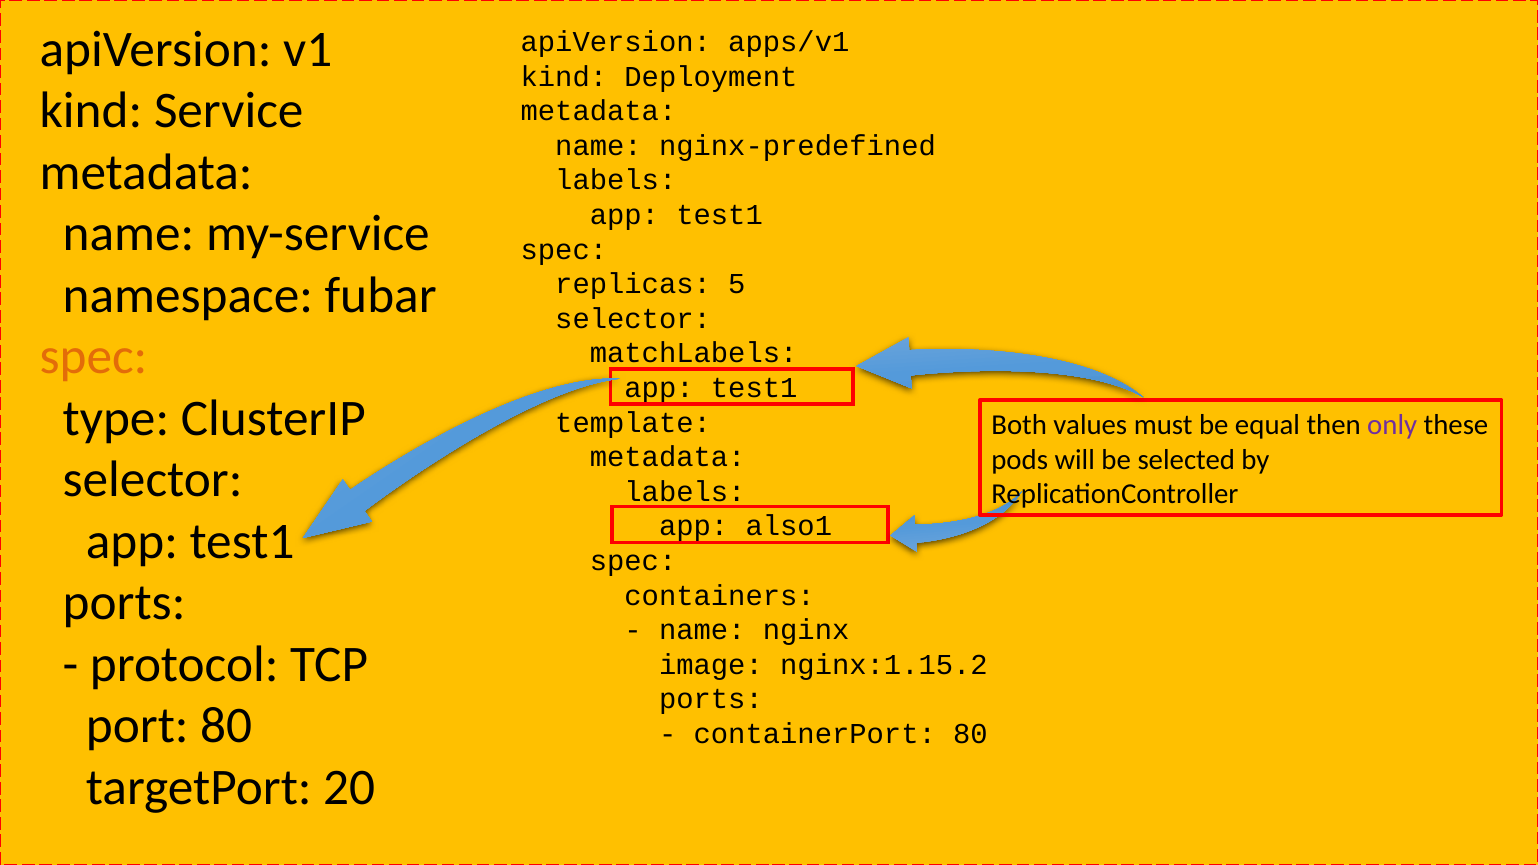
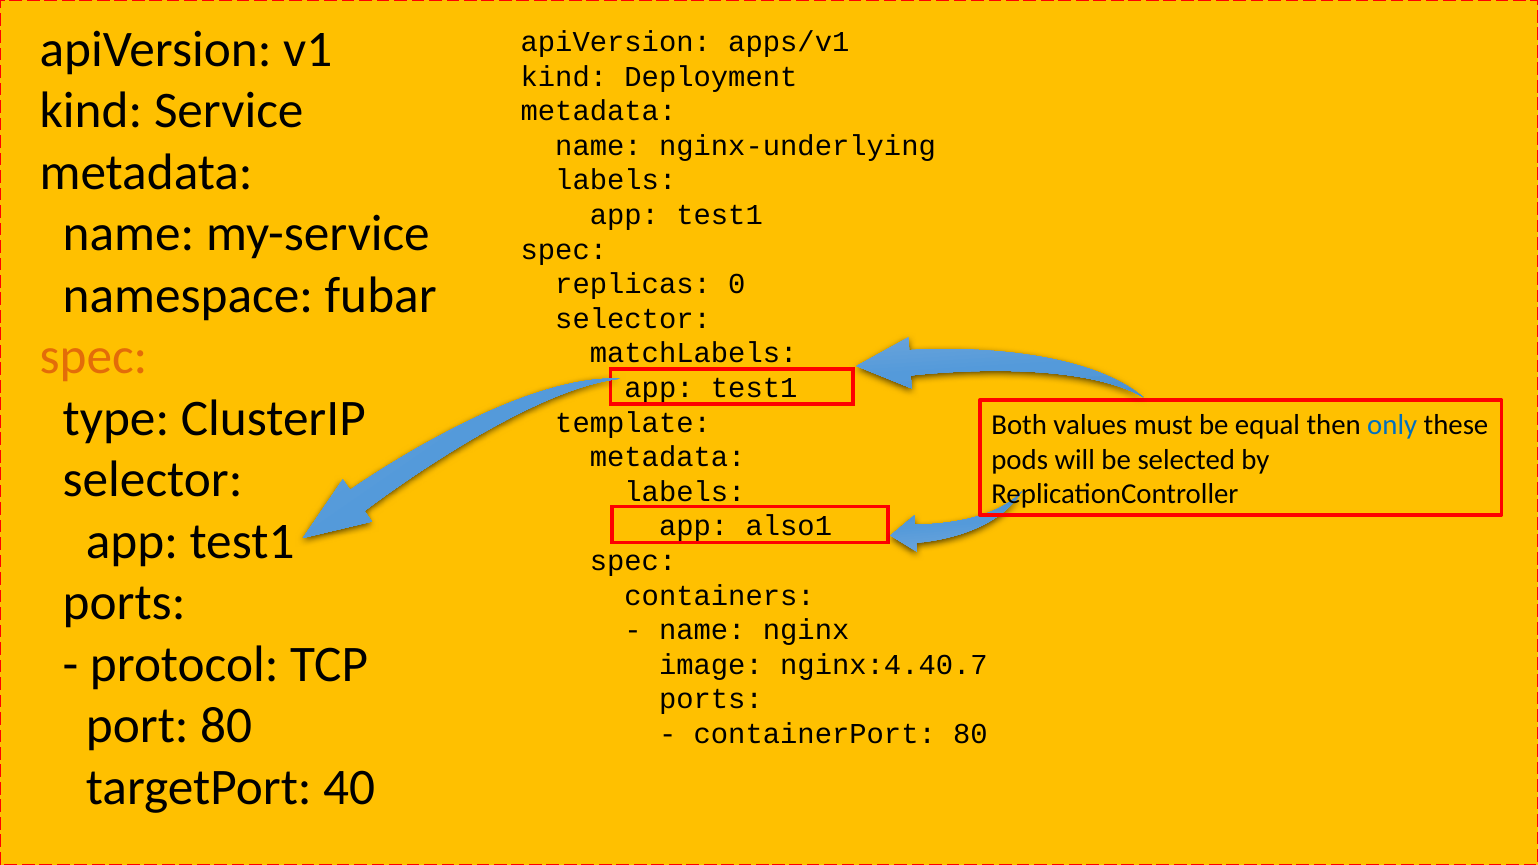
nginx-predefined: nginx-predefined -> nginx-underlying
5: 5 -> 0
only colour: purple -> blue
nginx:1.15.2: nginx:1.15.2 -> nginx:4.40.7
20: 20 -> 40
